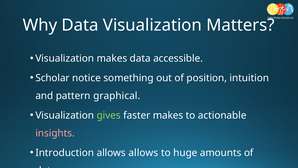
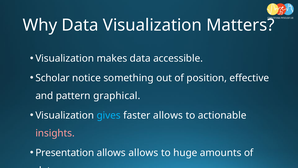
intuition: intuition -> effective
gives colour: light green -> light blue
faster makes: makes -> allows
Introduction: Introduction -> Presentation
